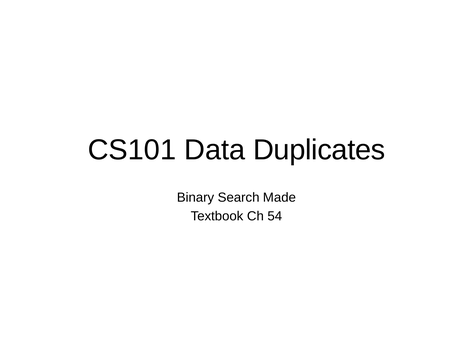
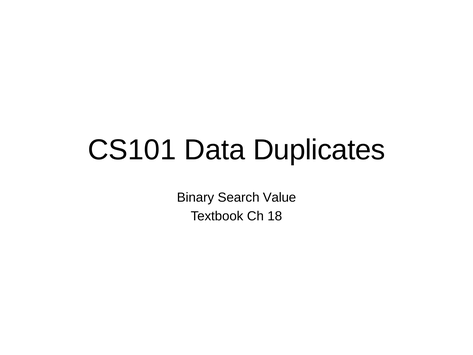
Made: Made -> Value
54: 54 -> 18
